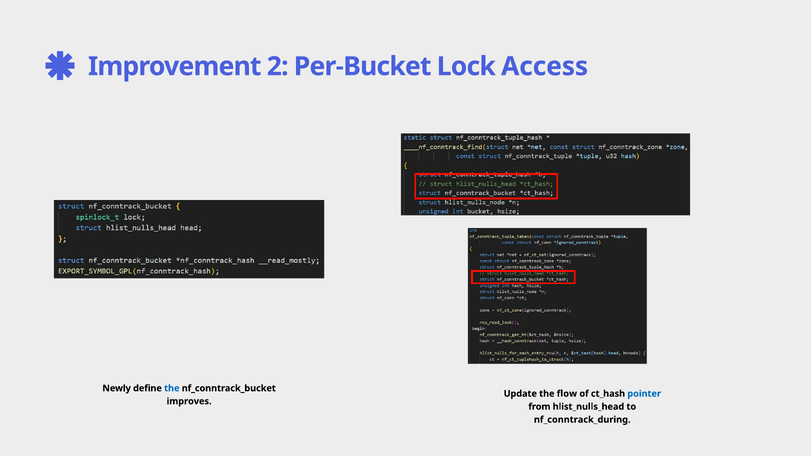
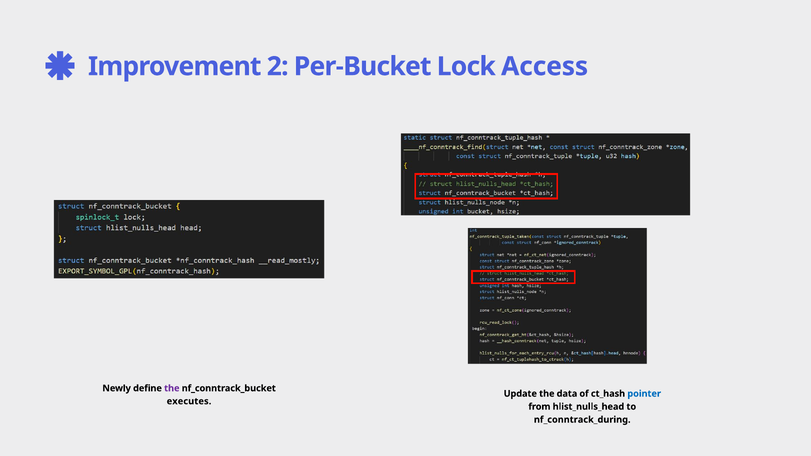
the at (172, 388) colour: blue -> purple
flow: flow -> data
improves: improves -> executes
